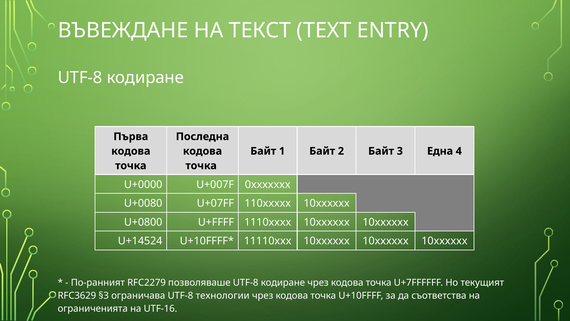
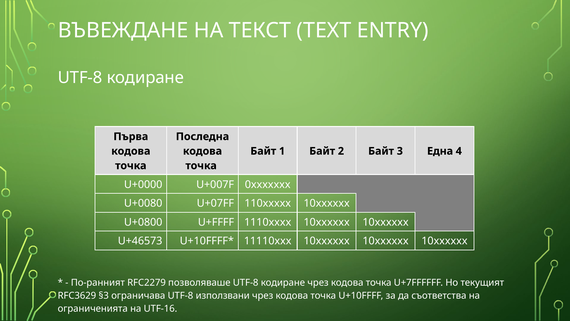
U+14524: U+14524 -> U+46573
технологии: технологии -> използвани
